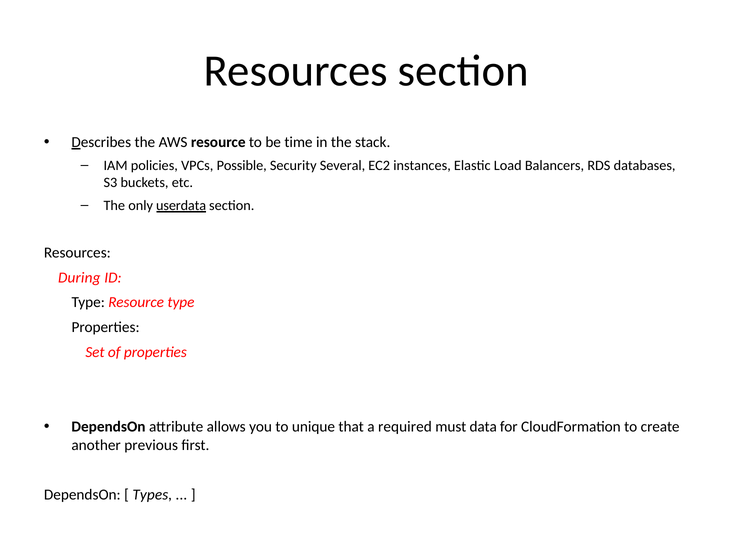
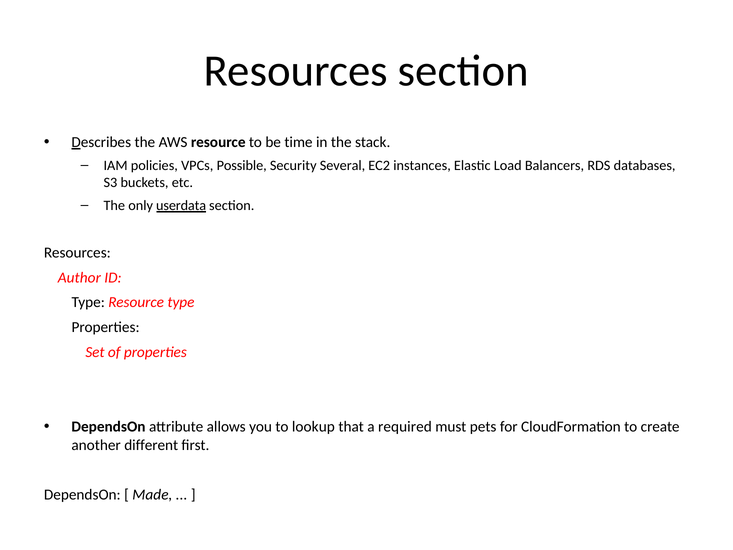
During: During -> Author
unique: unique -> lookup
data: data -> pets
previous: previous -> different
Types: Types -> Made
